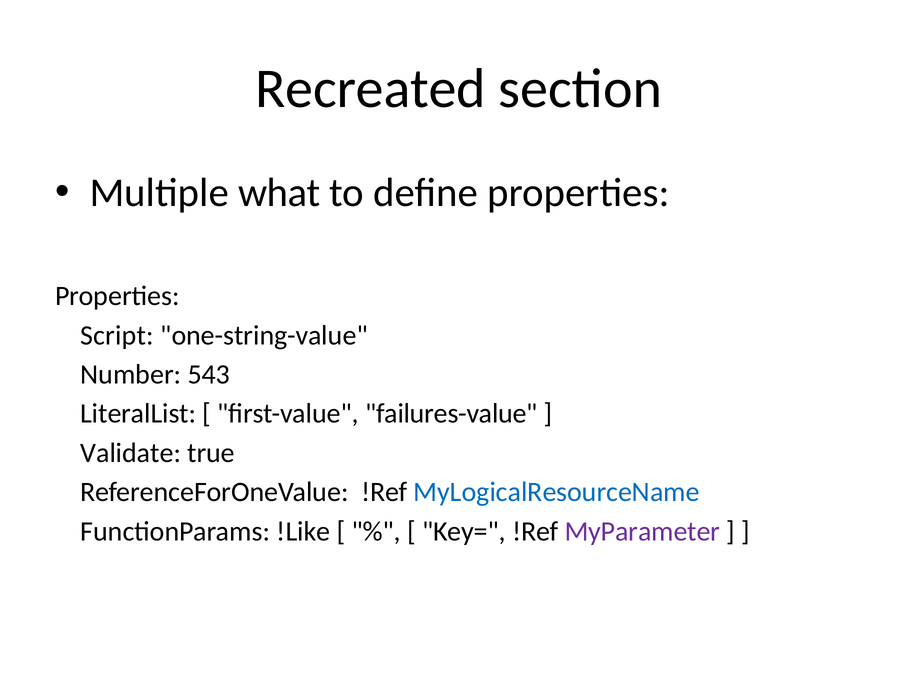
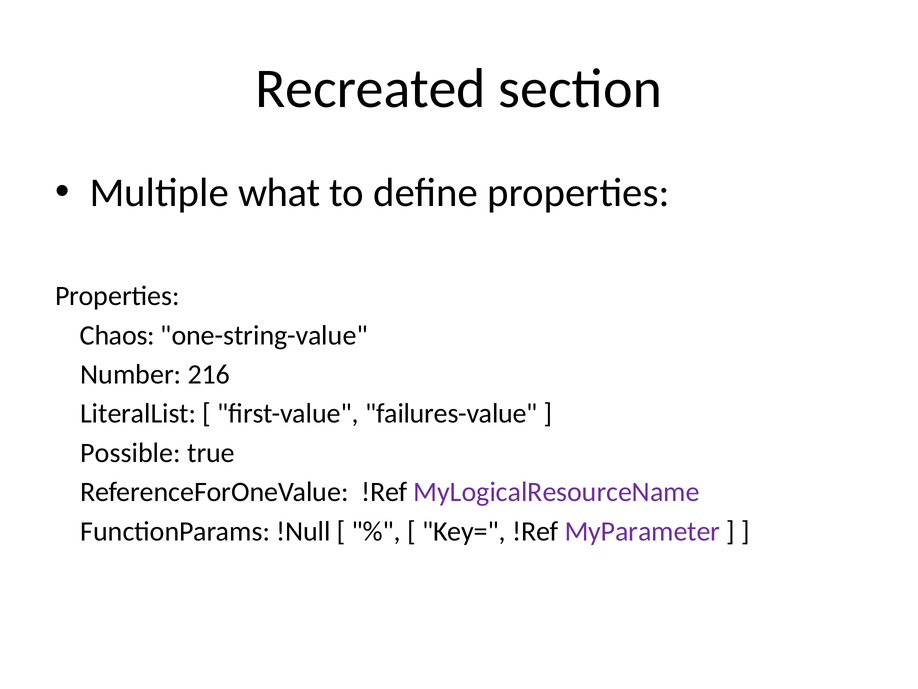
Script: Script -> Chaos
543: 543 -> 216
Validate: Validate -> Possible
MyLogicalResourceName colour: blue -> purple
!Like: !Like -> !Null
